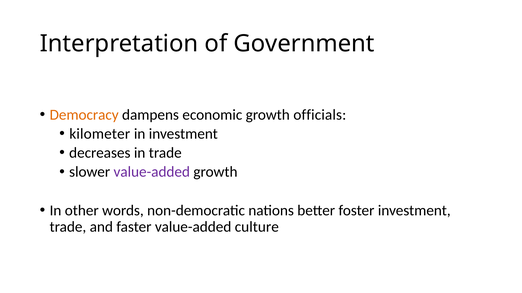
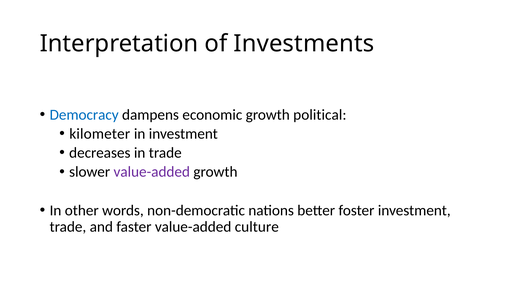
Government: Government -> Investments
Democracy colour: orange -> blue
officials: officials -> political
